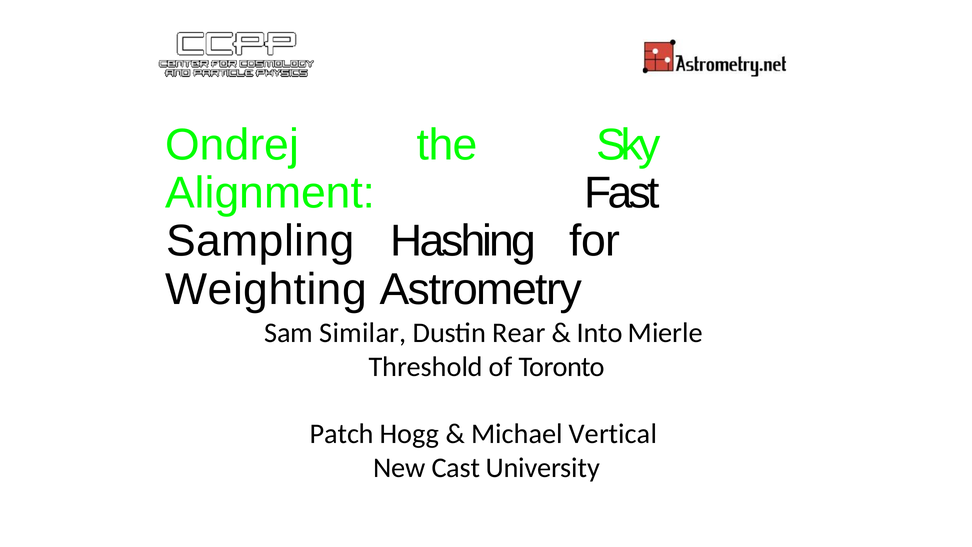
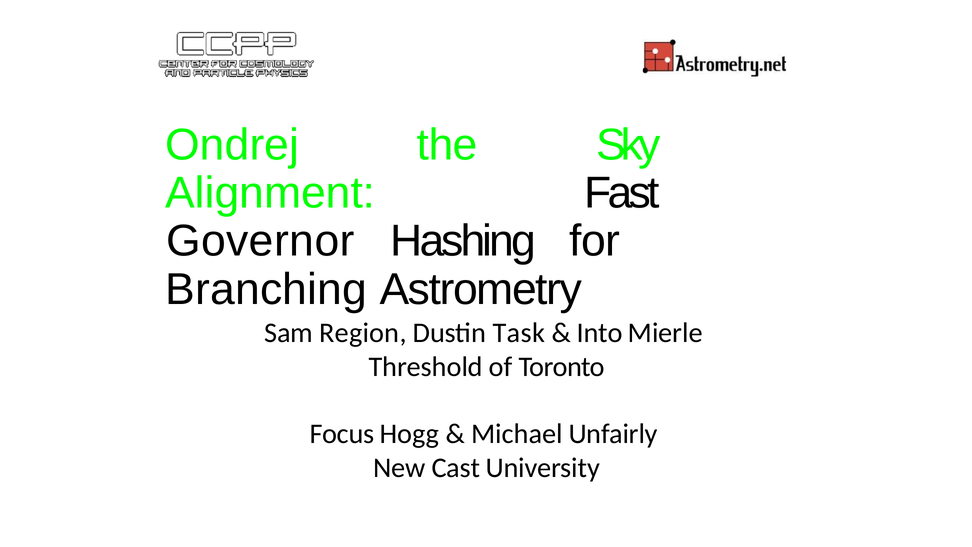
Sampling: Sampling -> Governor
Weighting: Weighting -> Branching
Similar: Similar -> Region
Rear: Rear -> Task
Patch: Patch -> Focus
Vertical: Vertical -> Unfairly
